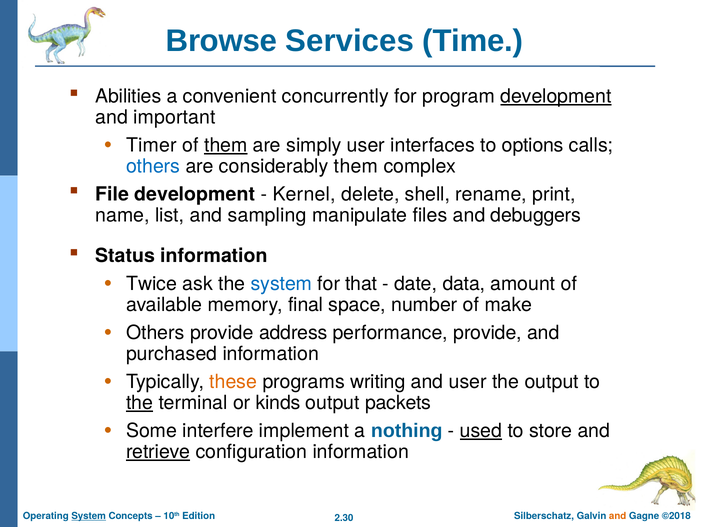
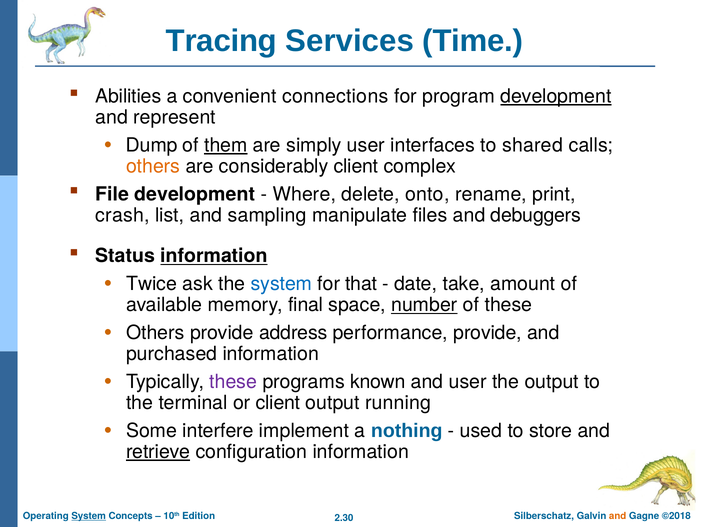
Browse: Browse -> Tracing
concurrently: concurrently -> connections
important: important -> represent
Timer: Timer -> Dump
options: options -> shared
others at (153, 166) colour: blue -> orange
considerably them: them -> client
Kernel: Kernel -> Where
shell: shell -> onto
name: name -> crash
information at (214, 256) underline: none -> present
data: data -> take
number underline: none -> present
of make: make -> these
these at (233, 381) colour: orange -> purple
writing: writing -> known
the at (140, 403) underline: present -> none
or kinds: kinds -> client
packets: packets -> running
used underline: present -> none
